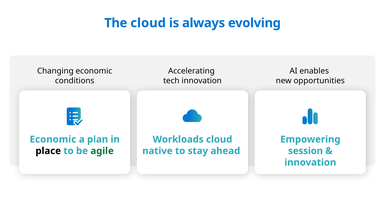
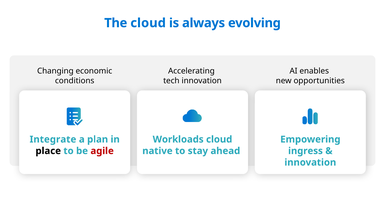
Economic at (53, 140): Economic -> Integrate
agile colour: green -> red
session: session -> ingress
